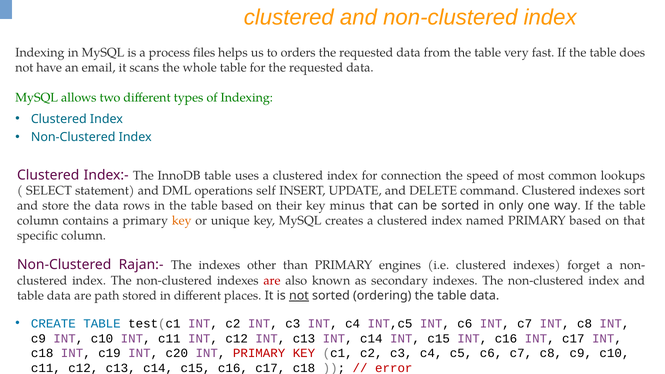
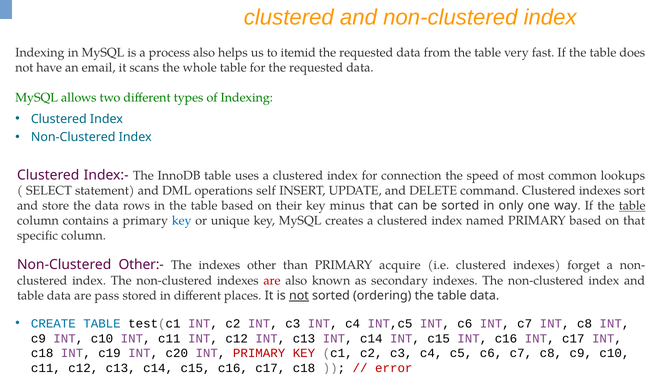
process files: files -> also
orders: orders -> itemid
table at (632, 206) underline: none -> present
key at (182, 221) colour: orange -> blue
Rajan:-: Rajan:- -> Other:-
engines: engines -> acquire
path: path -> pass
